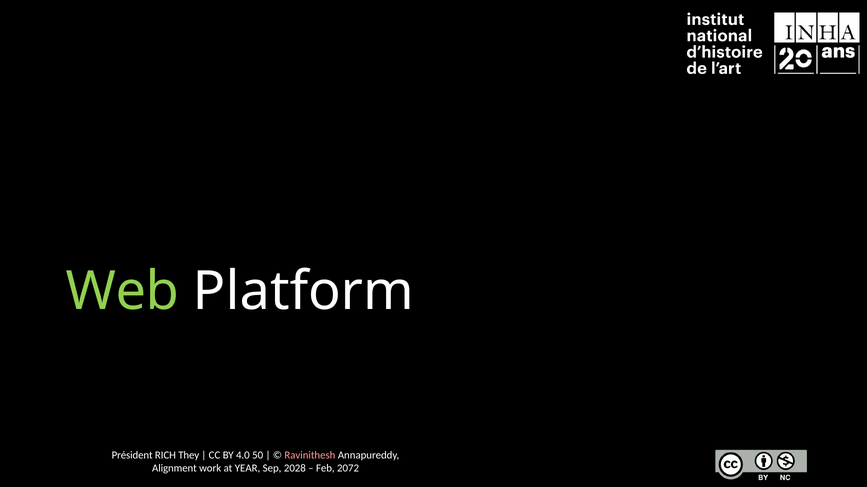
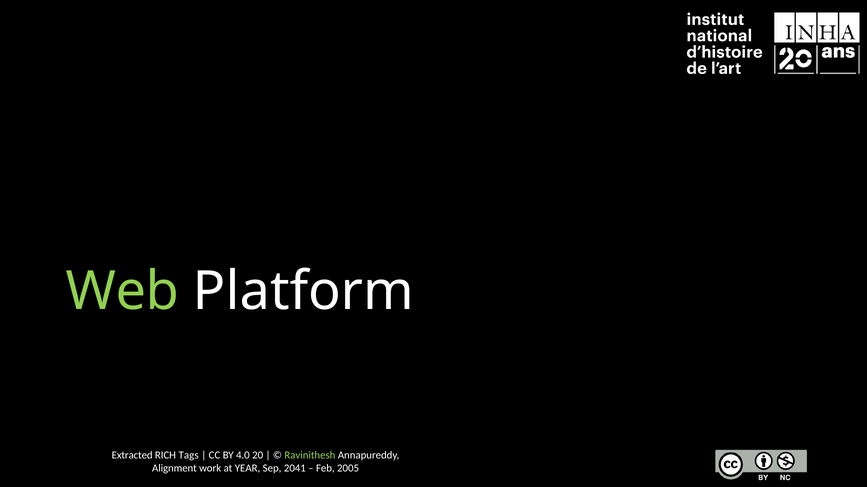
Président: Président -> Extracted
They: They -> Tags
50: 50 -> 20
Ravinithesh colour: pink -> light green
2028: 2028 -> 2041
2072: 2072 -> 2005
